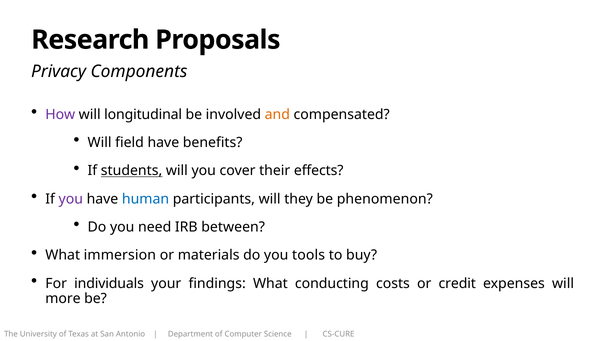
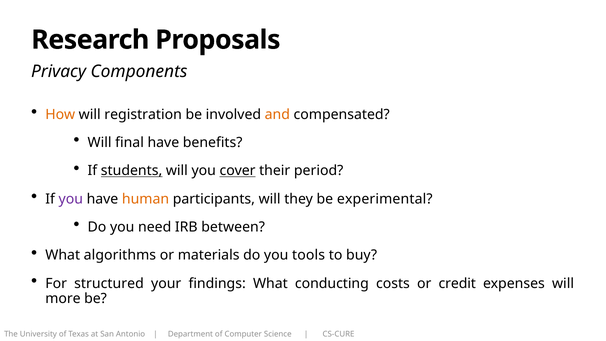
How colour: purple -> orange
longitudinal: longitudinal -> registration
field: field -> final
cover underline: none -> present
effects: effects -> period
human colour: blue -> orange
phenomenon: phenomenon -> experimental
immersion: immersion -> algorithms
individuals: individuals -> structured
